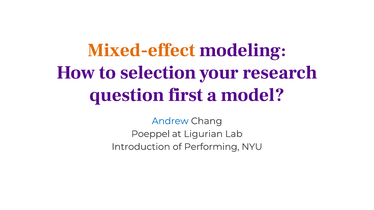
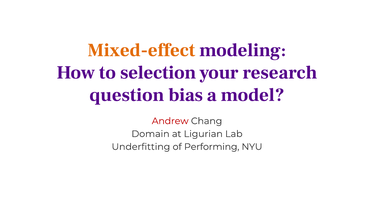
first: first -> bias
Andrew colour: blue -> red
Poeppel: Poeppel -> Domain
Introduction: Introduction -> Underfitting
